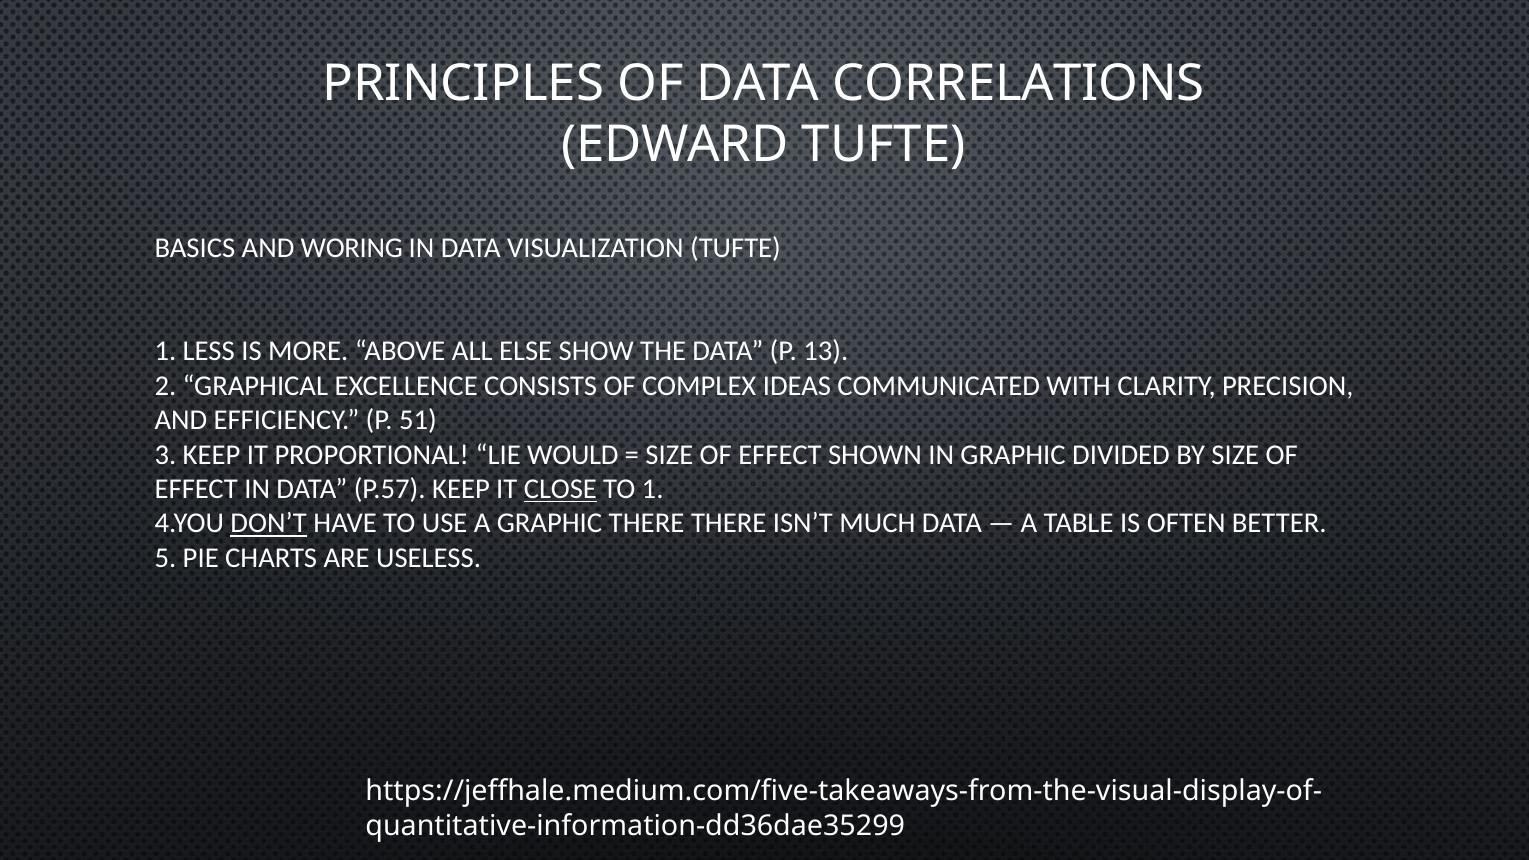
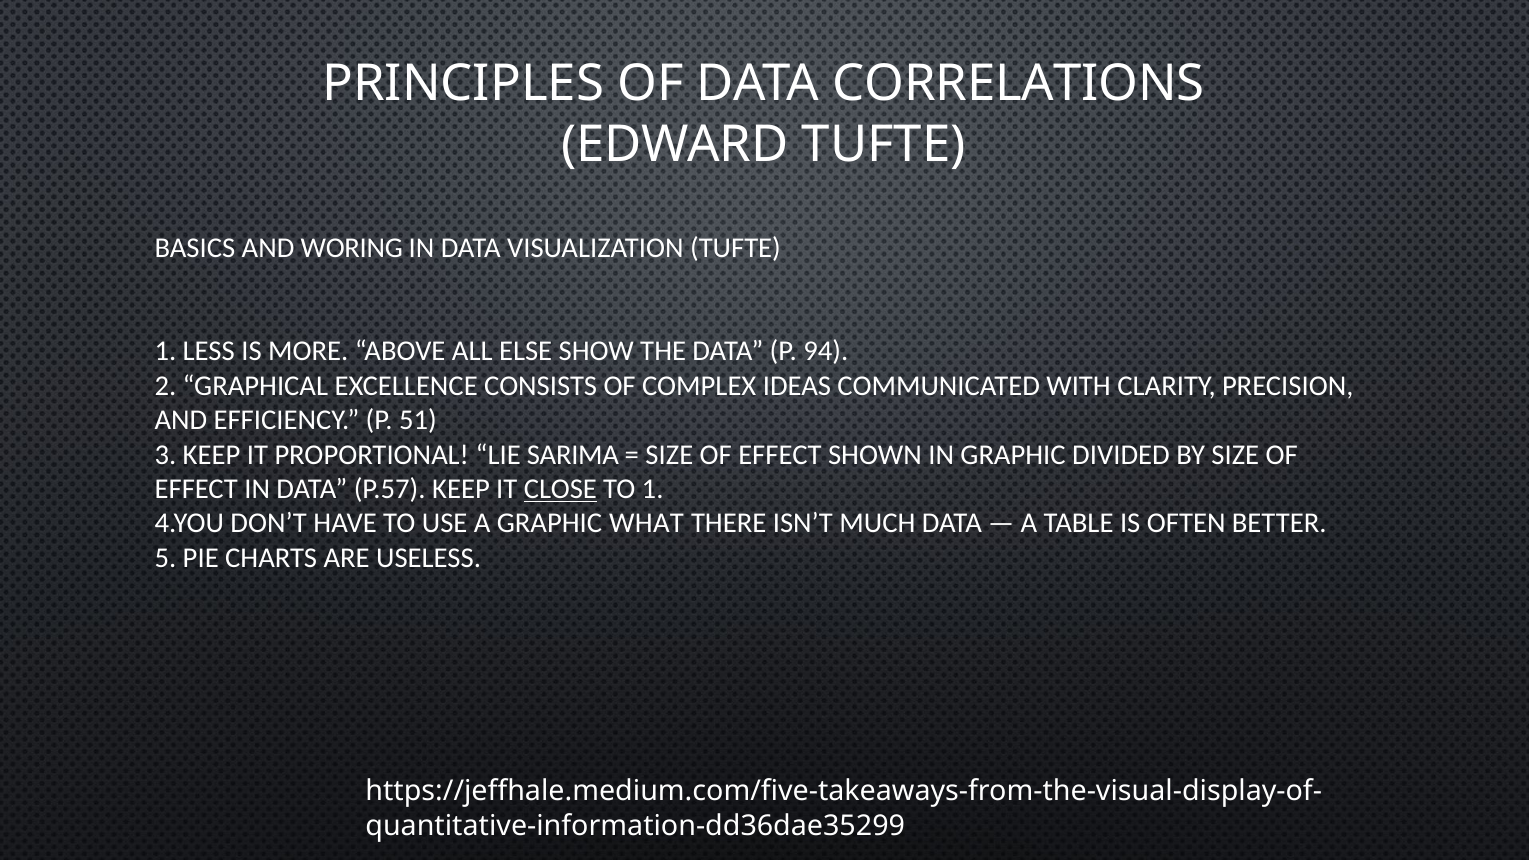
13: 13 -> 94
WOULD: WOULD -> SARIMA
DON’T underline: present -> none
GRAPHIC THERE: THERE -> WHAT
